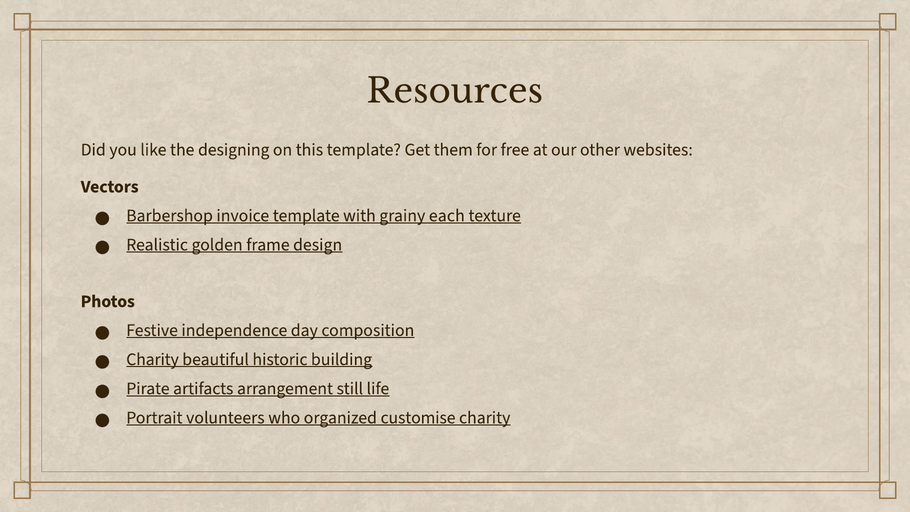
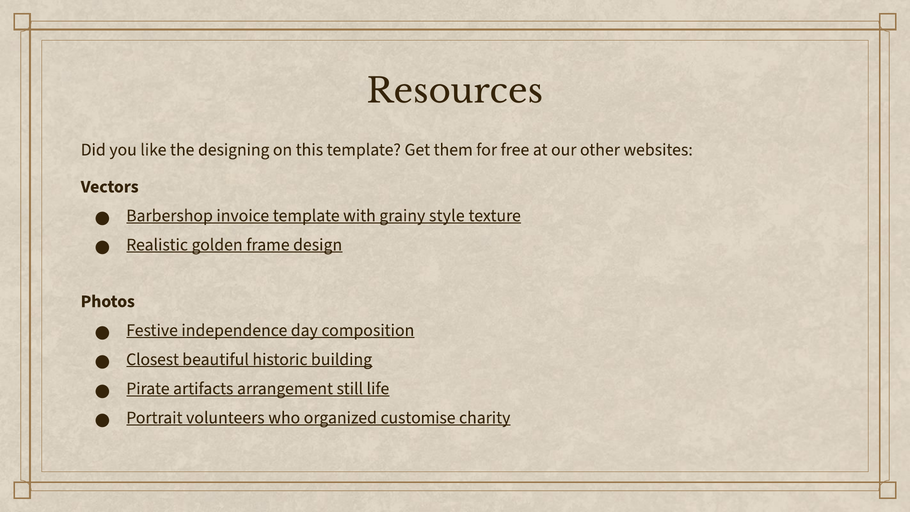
each: each -> style
Charity at (153, 359): Charity -> Closest
